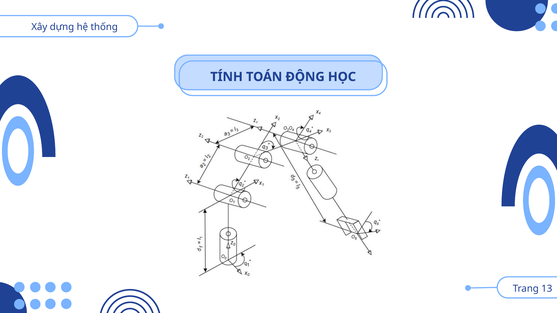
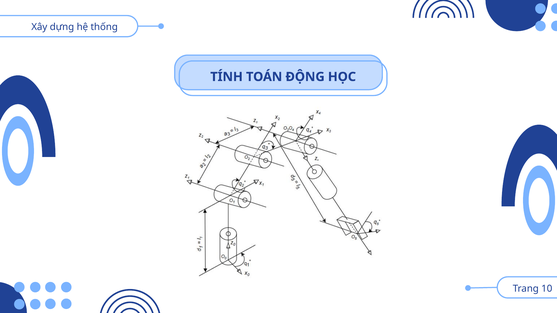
13: 13 -> 10
